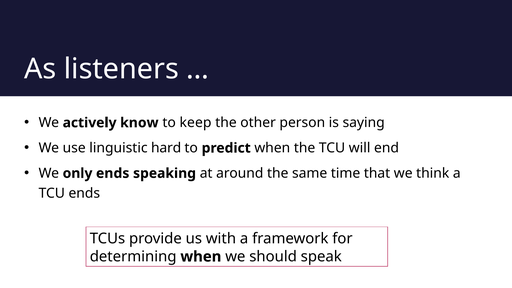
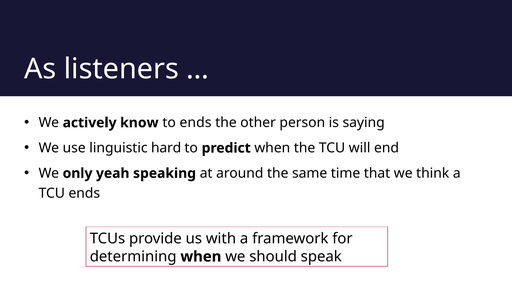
to keep: keep -> ends
only ends: ends -> yeah
